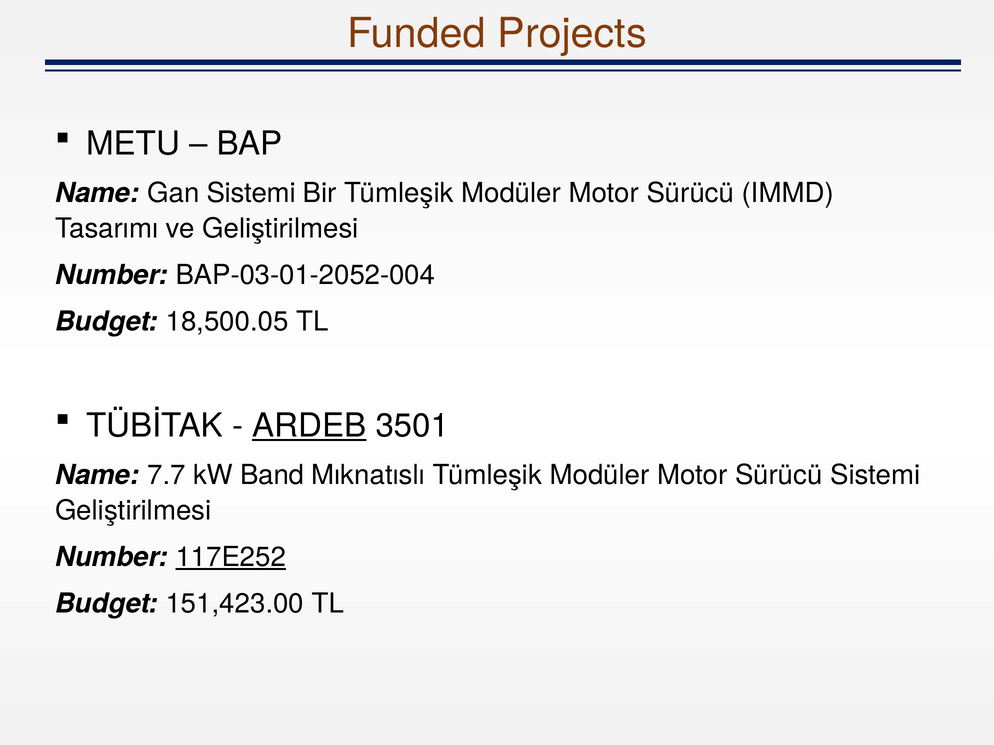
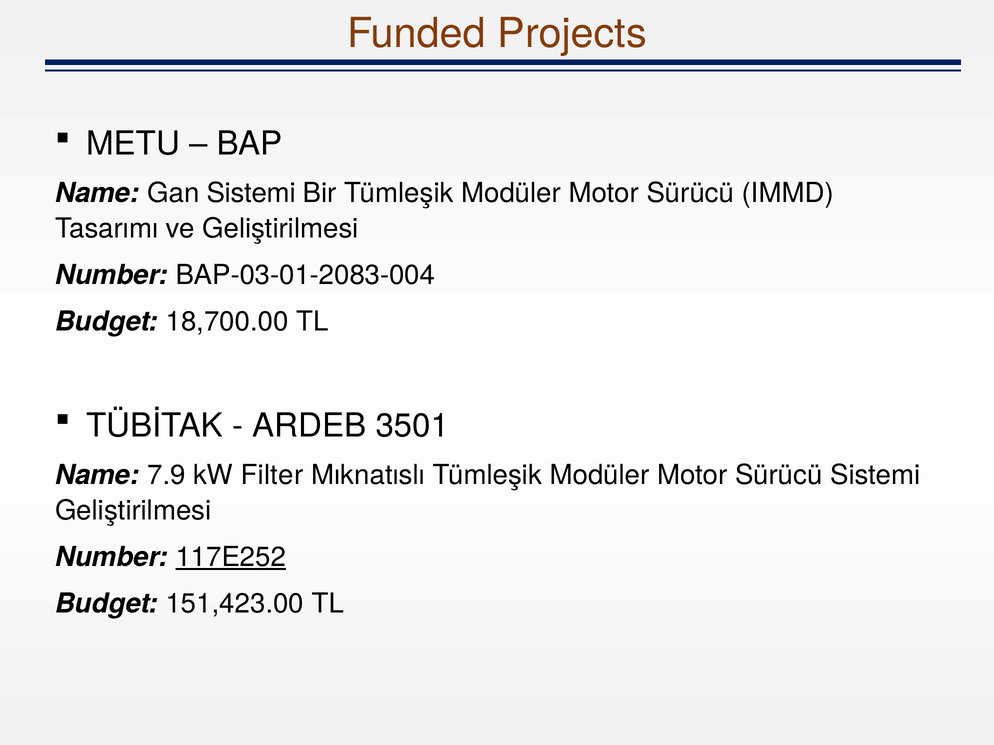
BAP-03-01-2052-004: BAP-03-01-2052-004 -> BAP-03-01-2083-004
18,500.05: 18,500.05 -> 18,700.00
ARDEB underline: present -> none
7.7: 7.7 -> 7.9
Band: Band -> Filter
